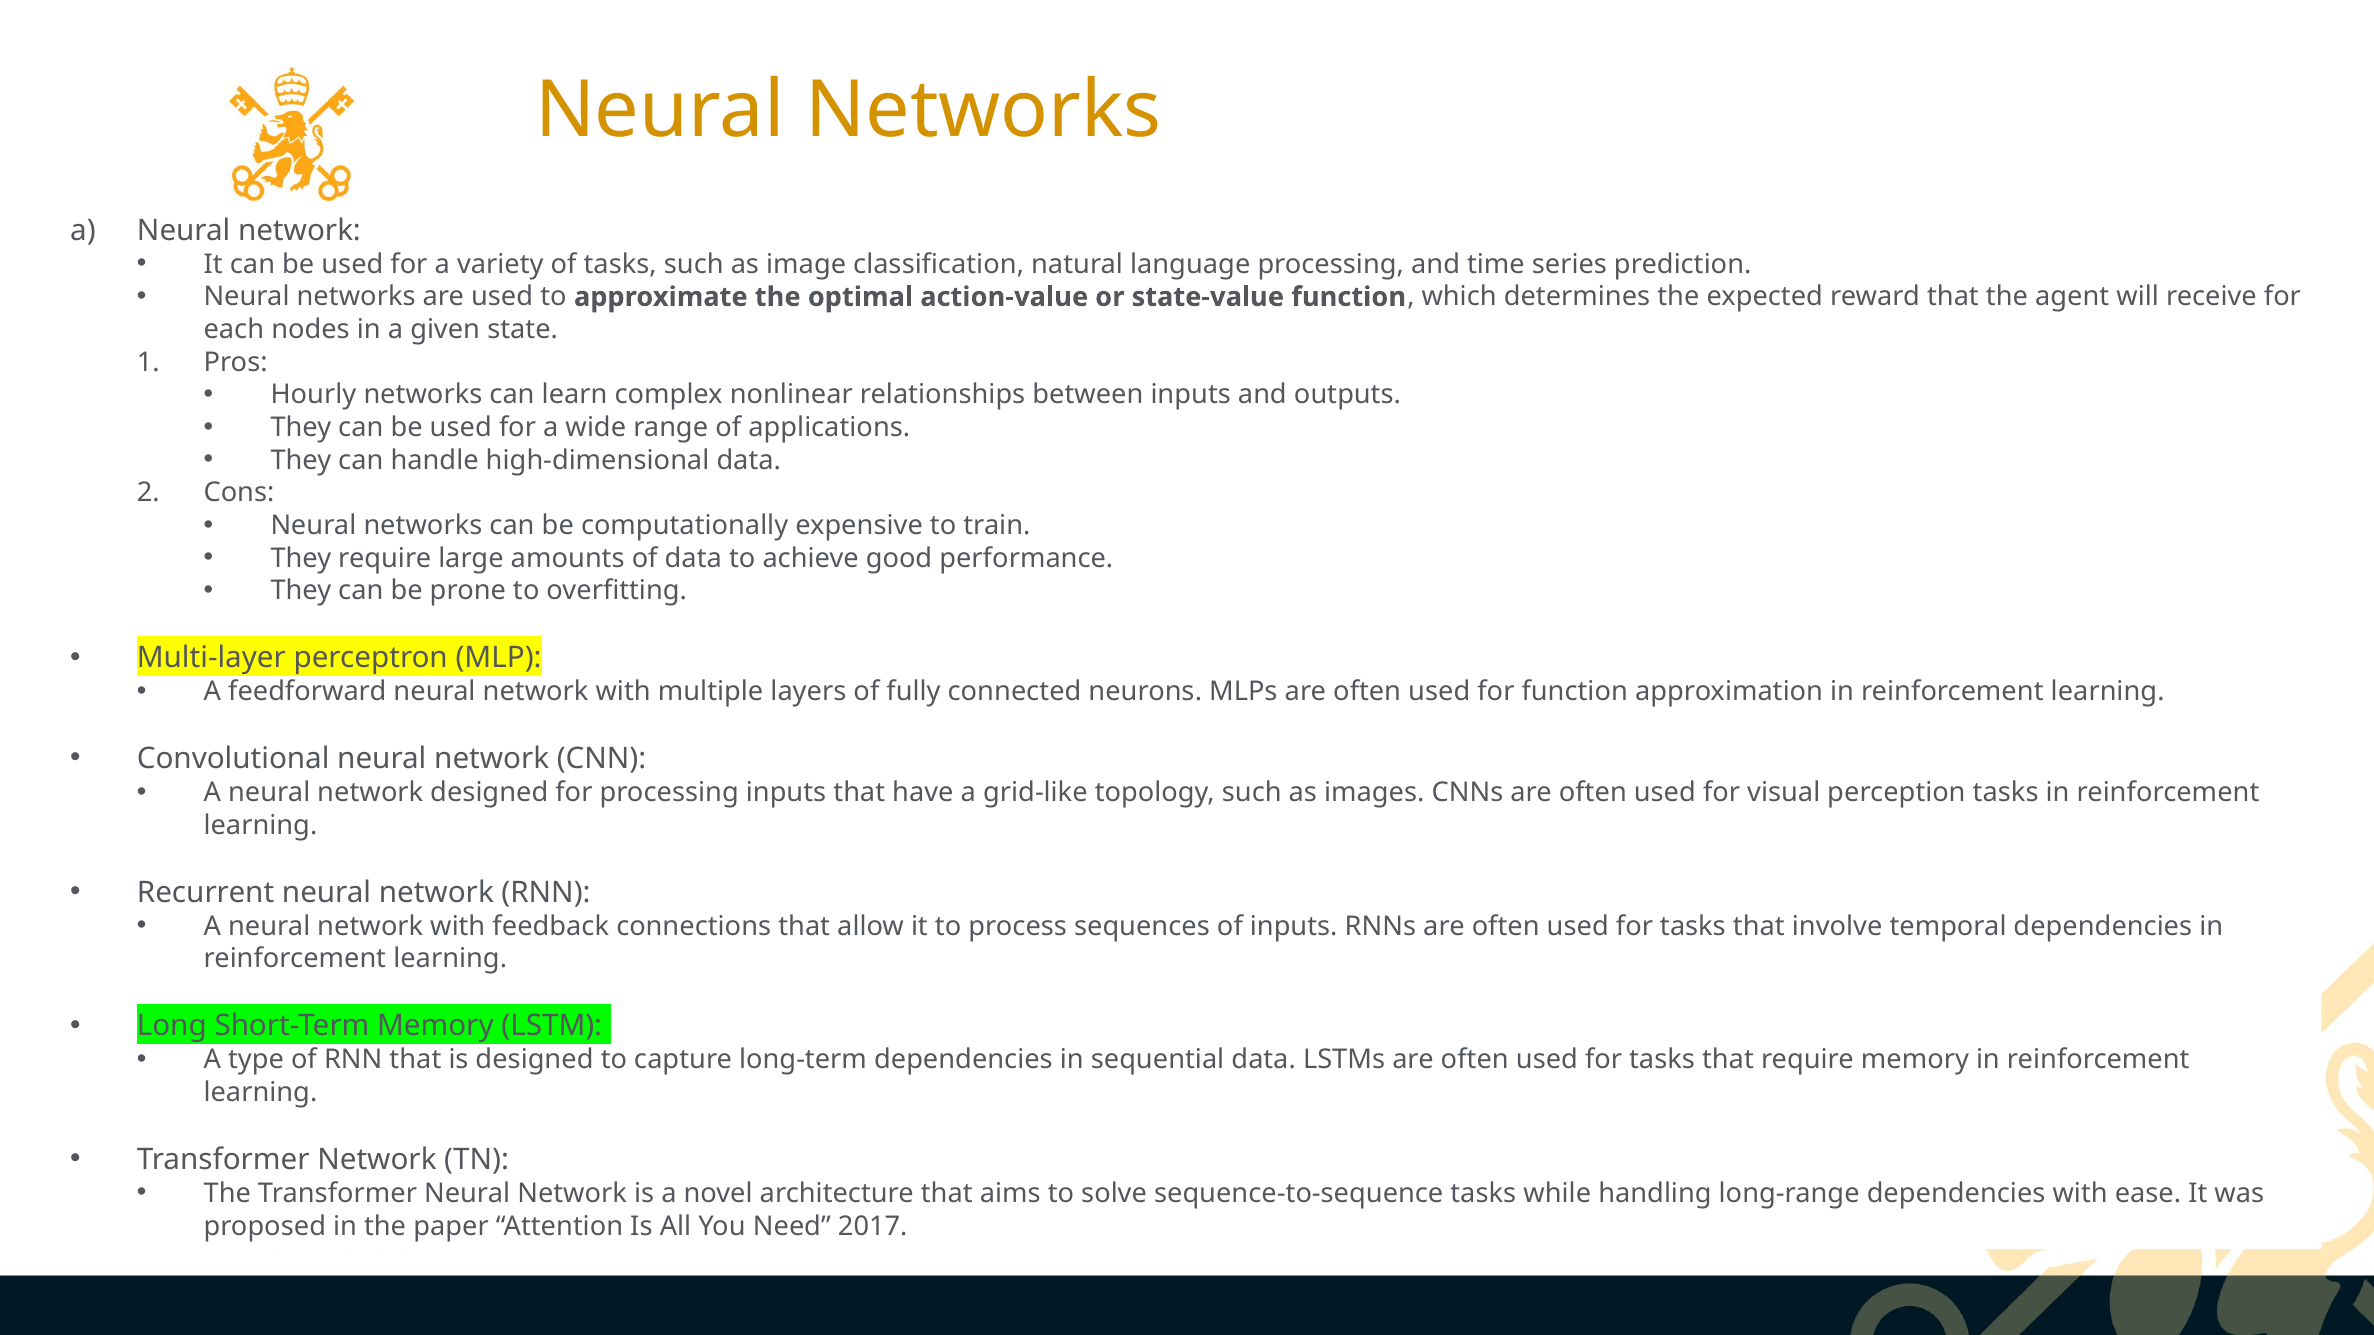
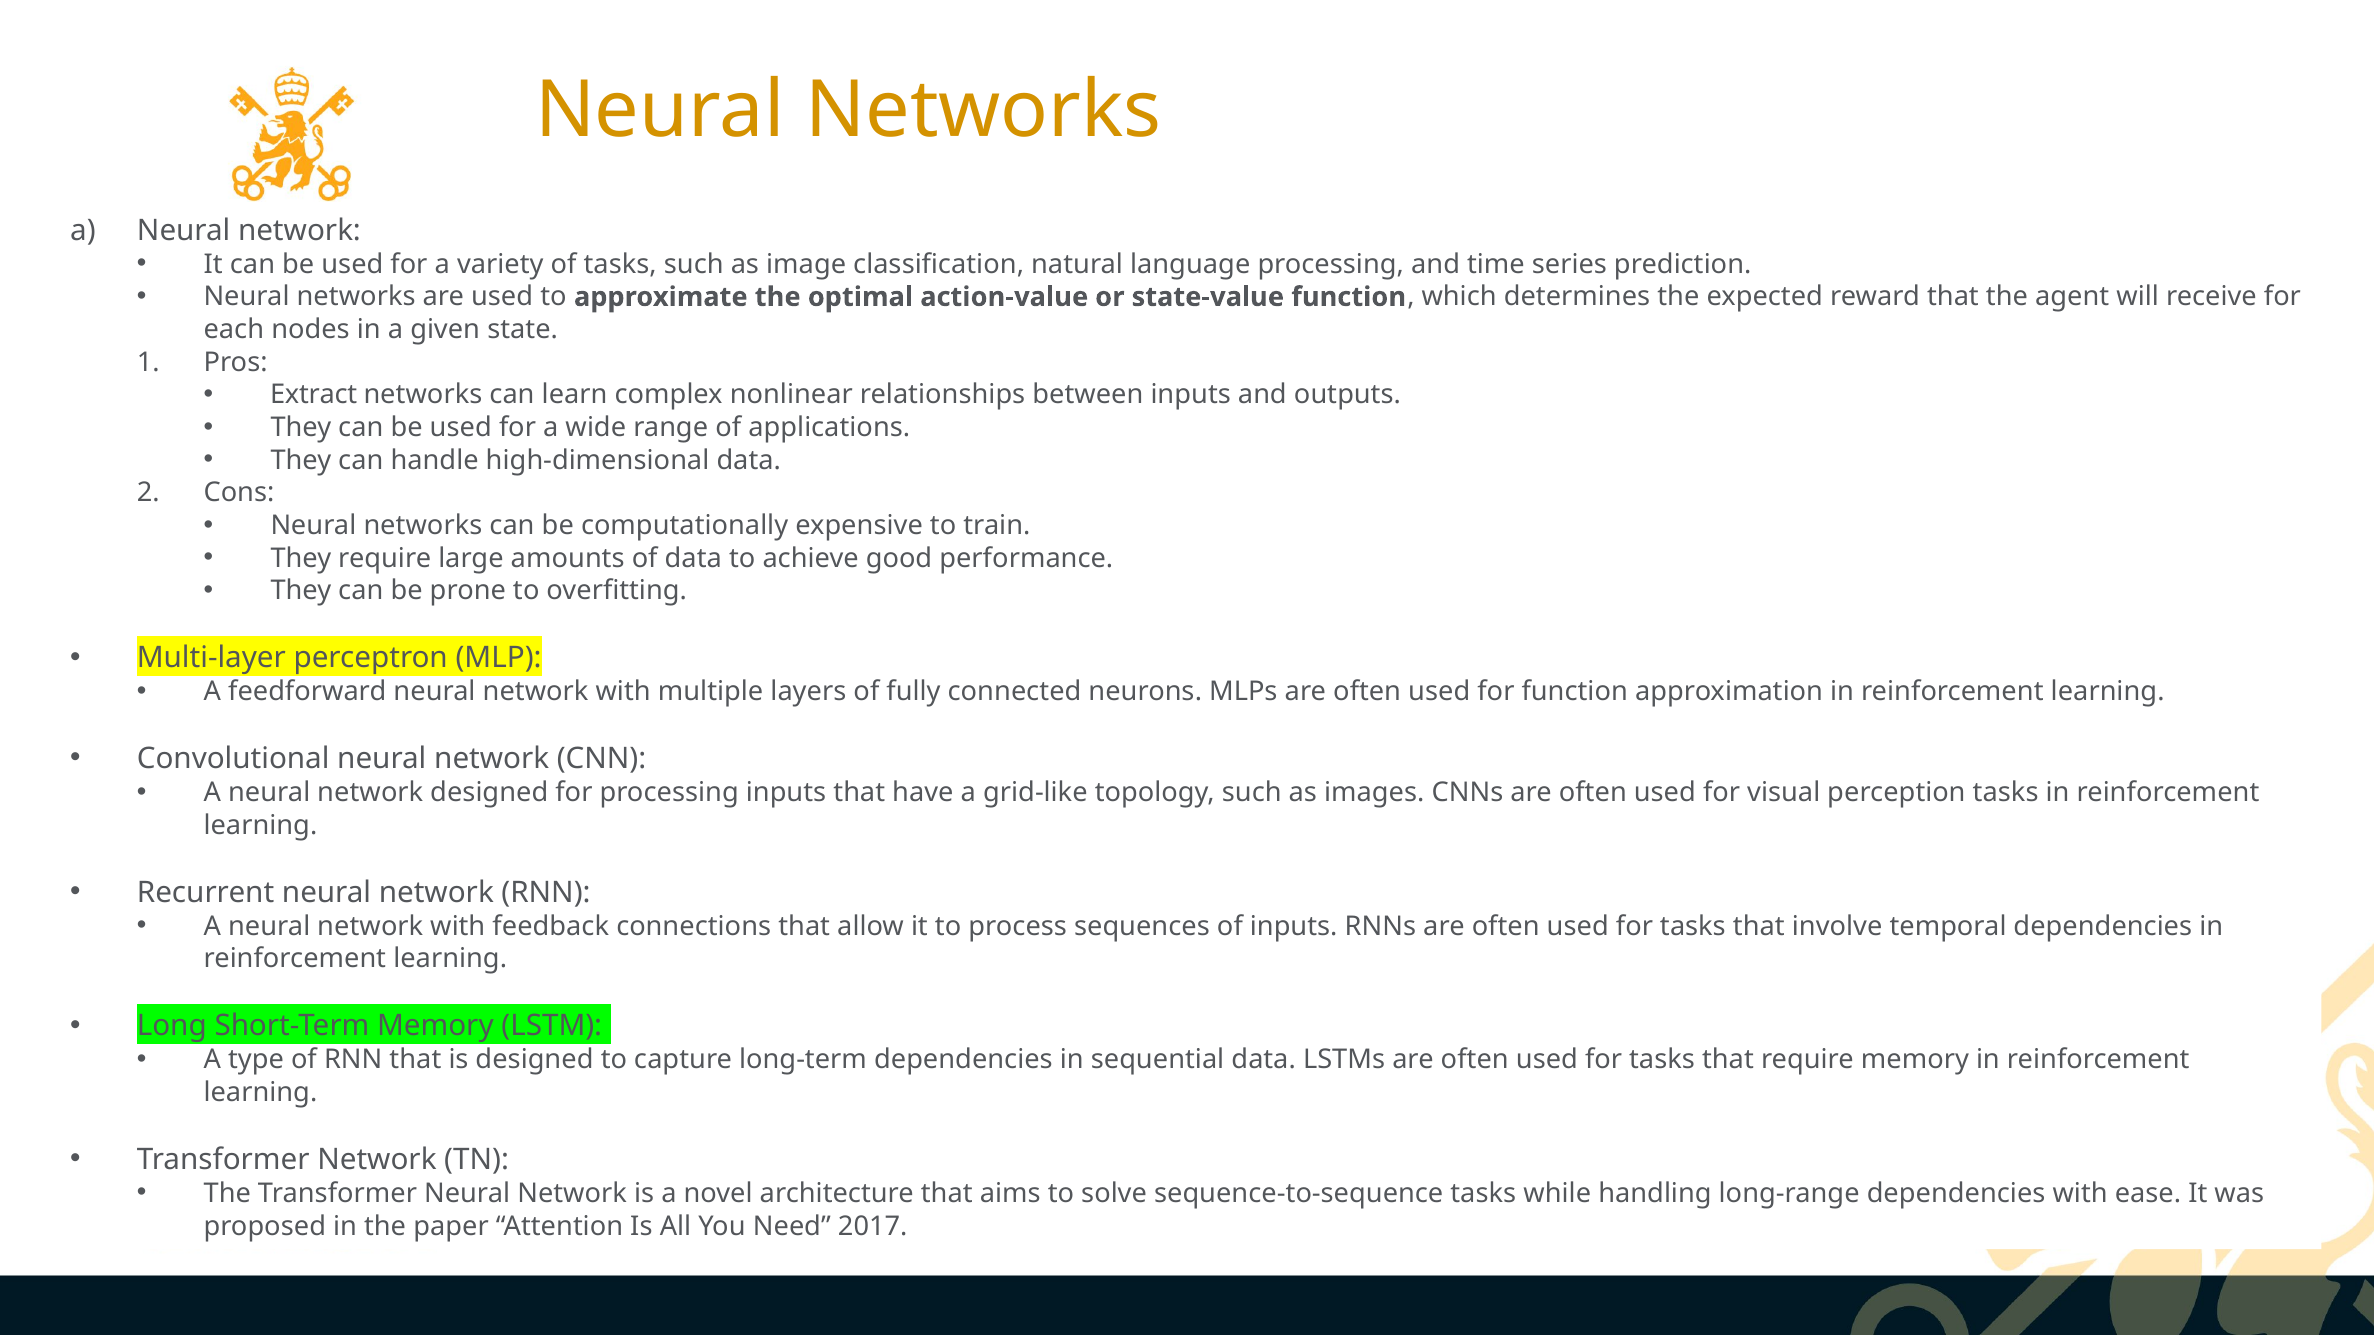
Hourly: Hourly -> Extract
